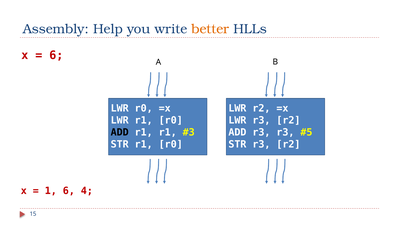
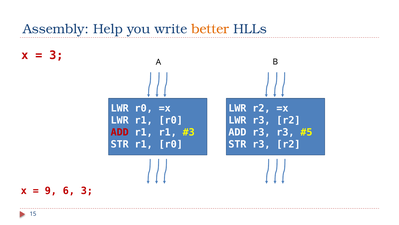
6 at (56, 55): 6 -> 3
ADD at (120, 132) colour: black -> red
1: 1 -> 9
6 4: 4 -> 3
